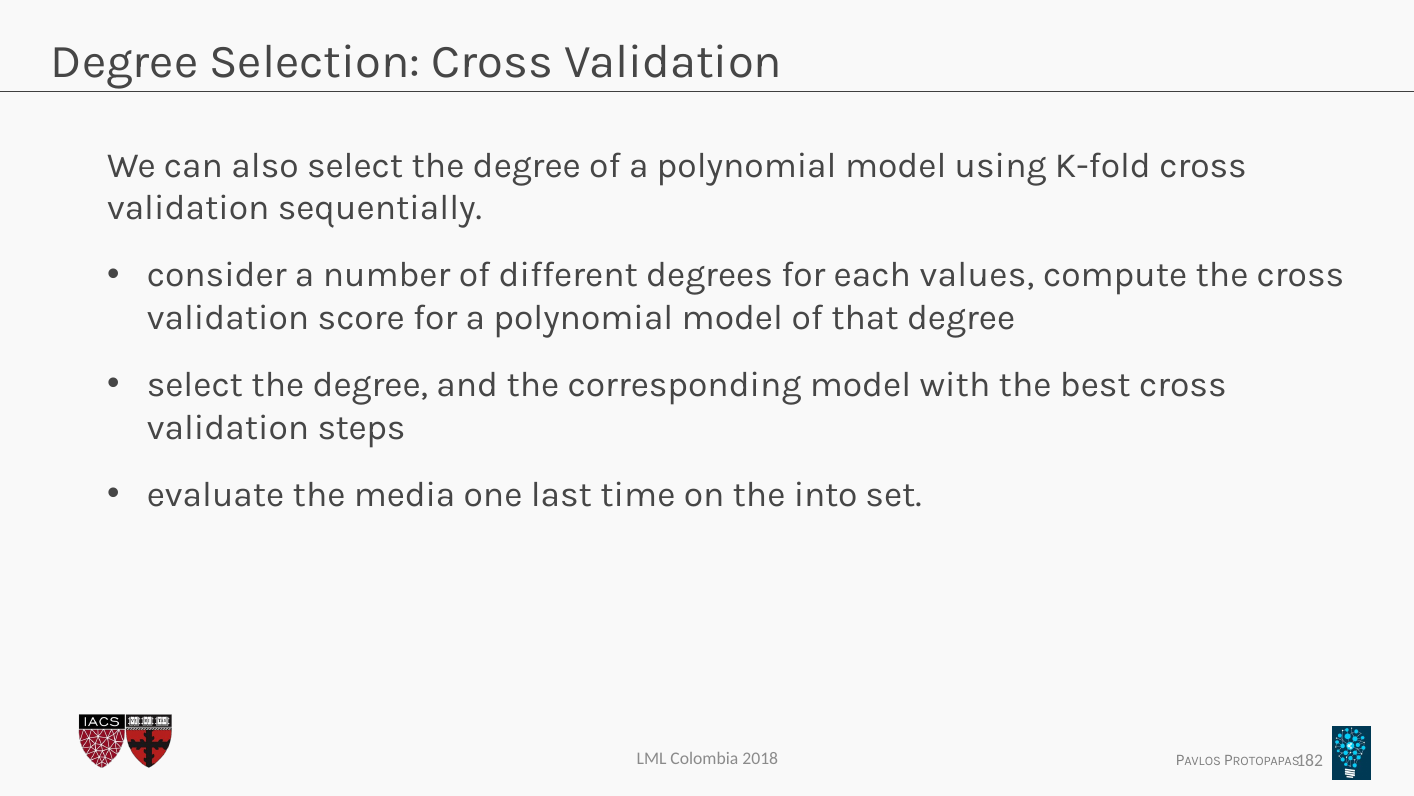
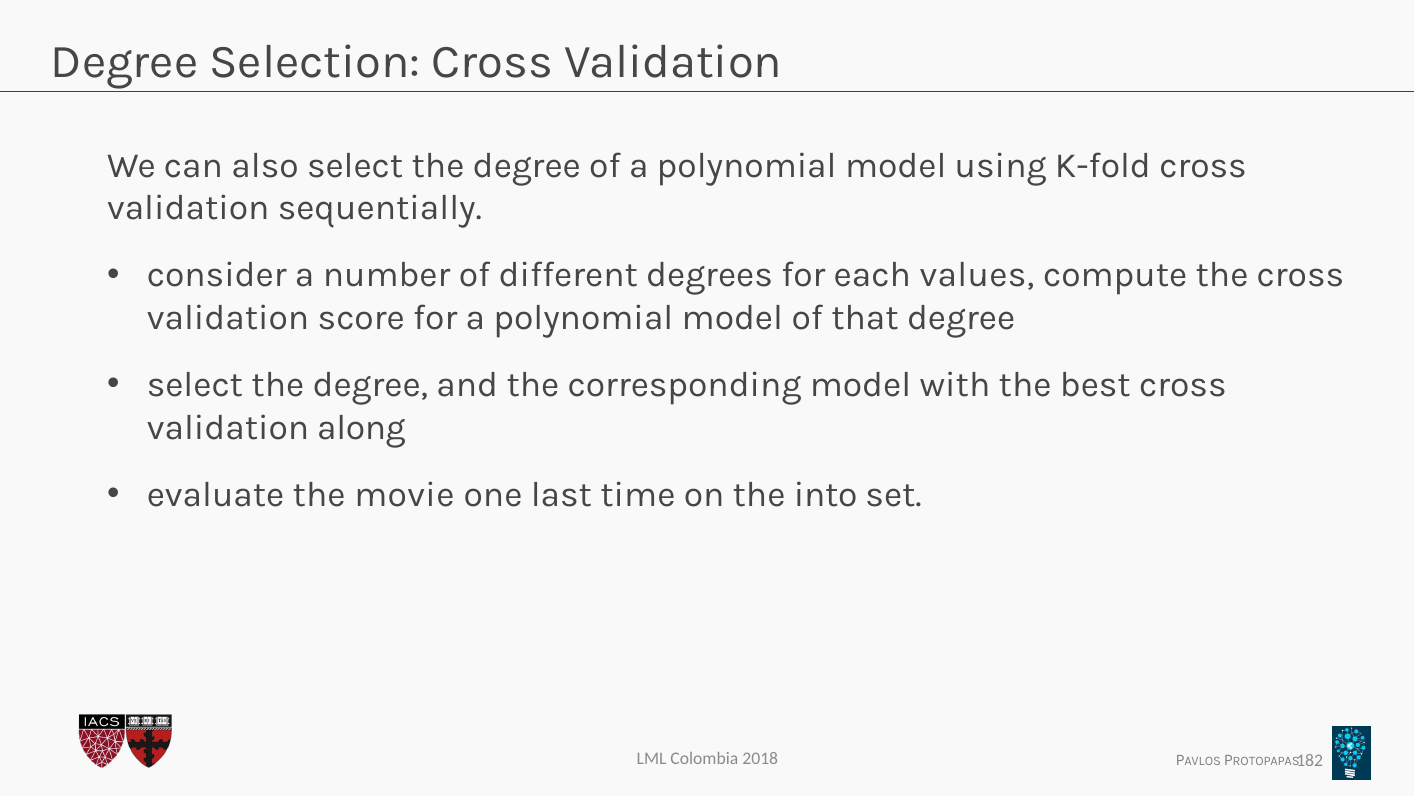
steps: steps -> along
media: media -> movie
